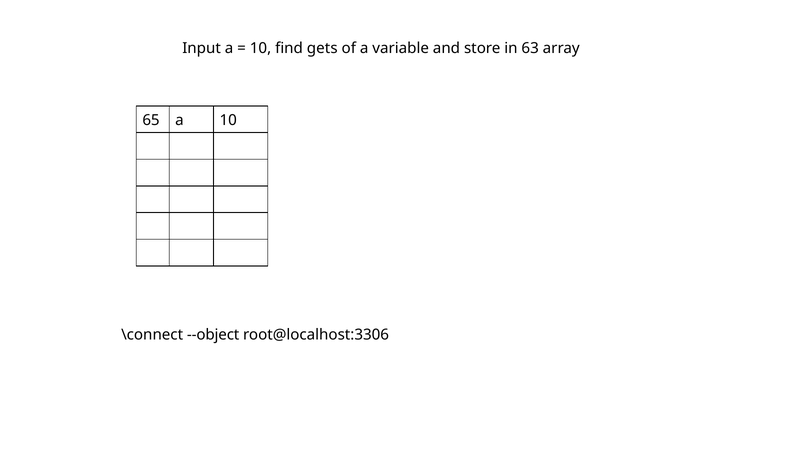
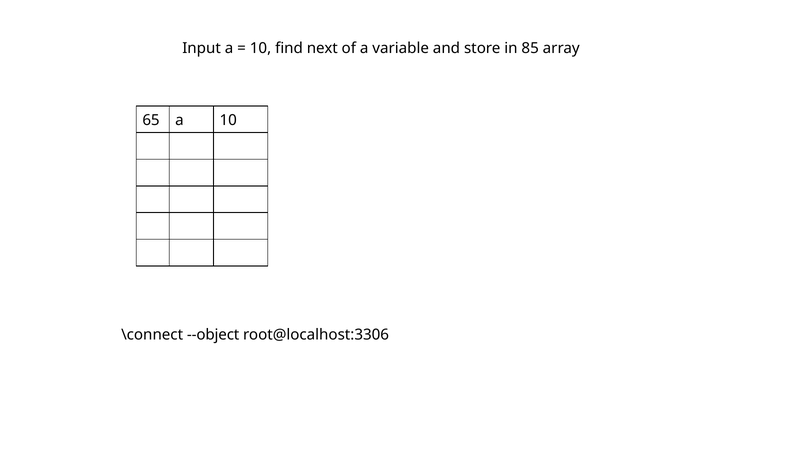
gets: gets -> next
63: 63 -> 85
